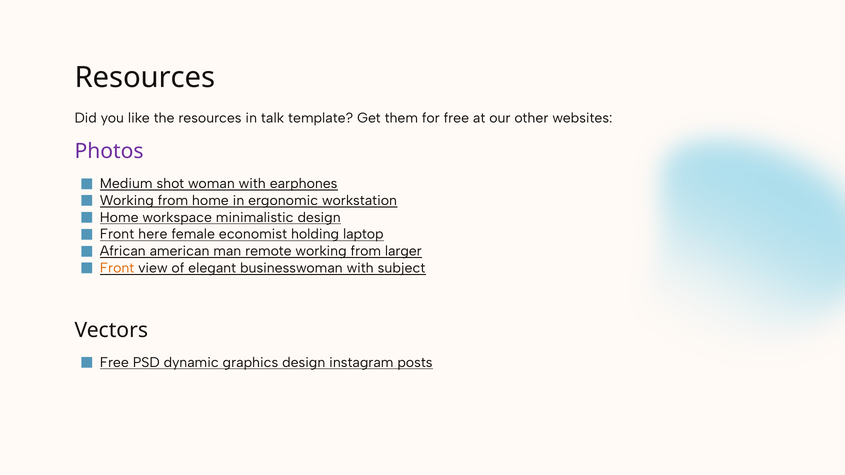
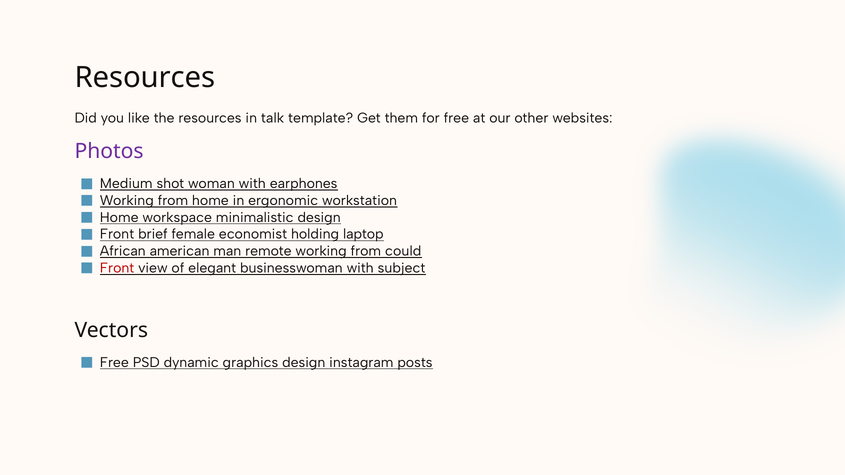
here: here -> brief
larger: larger -> could
Front at (117, 268) colour: orange -> red
